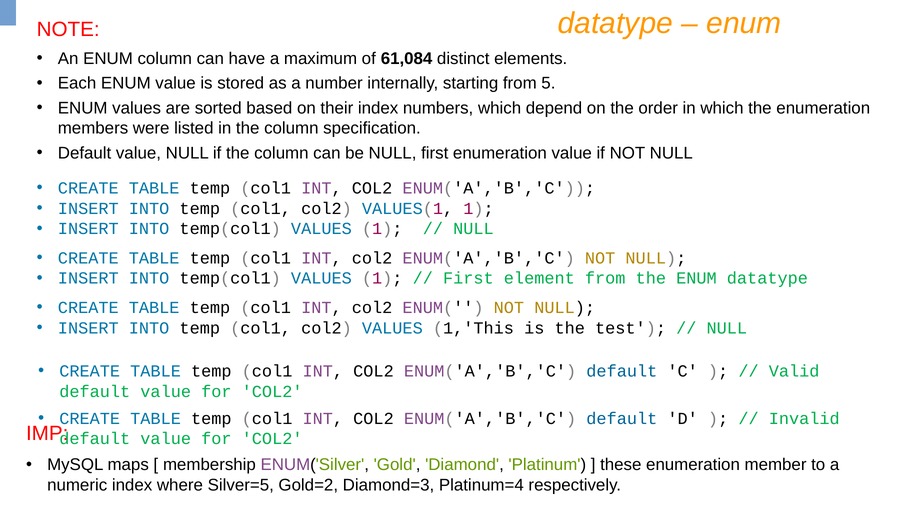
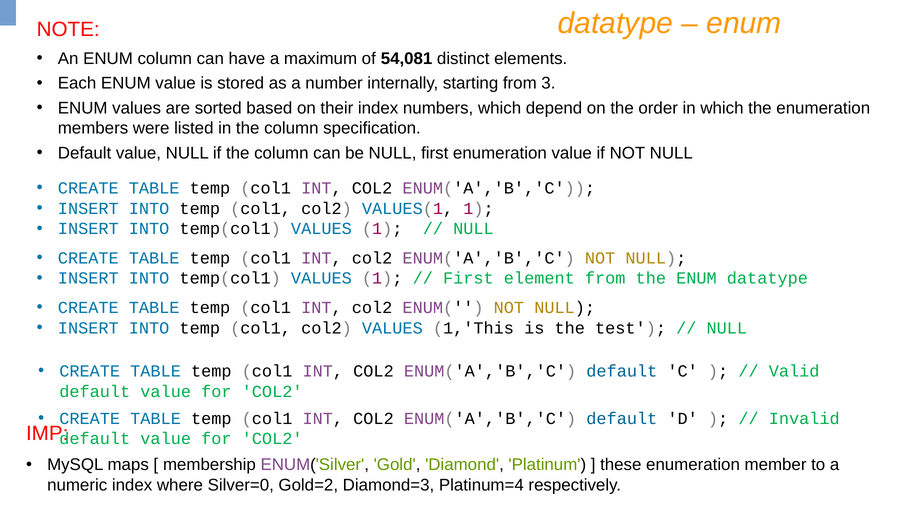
61,084: 61,084 -> 54,081
5: 5 -> 3
Silver=5: Silver=5 -> Silver=0
